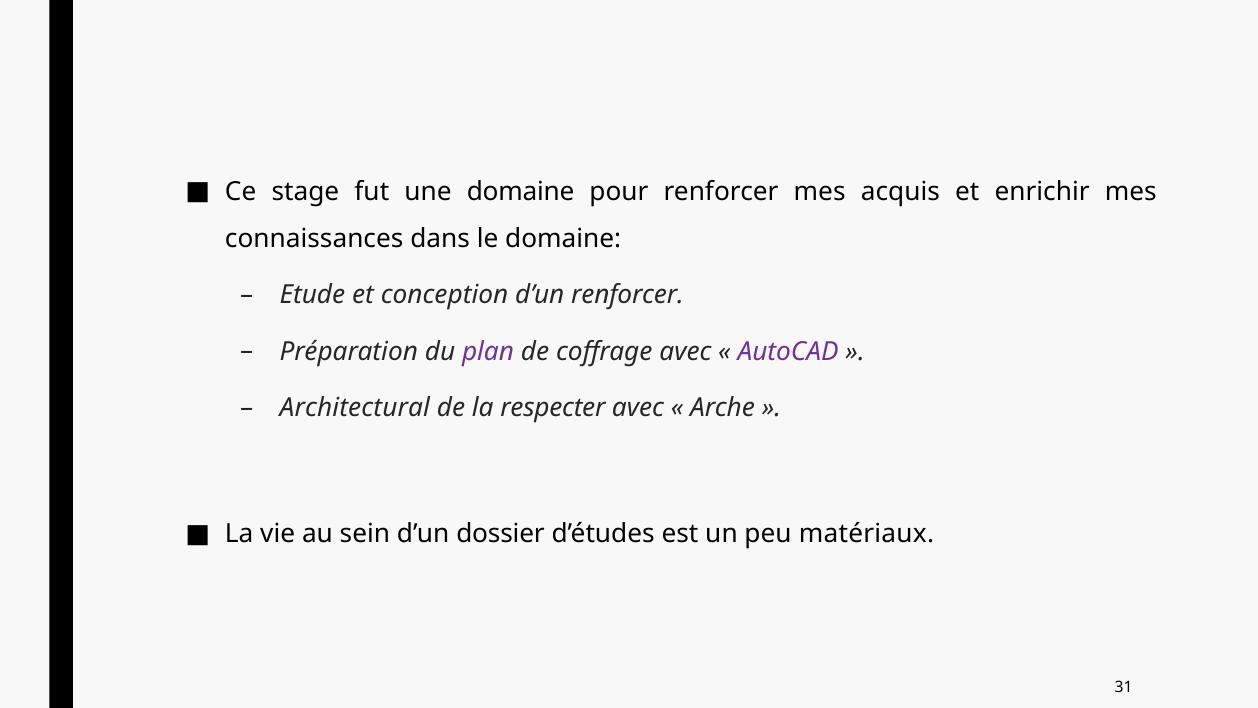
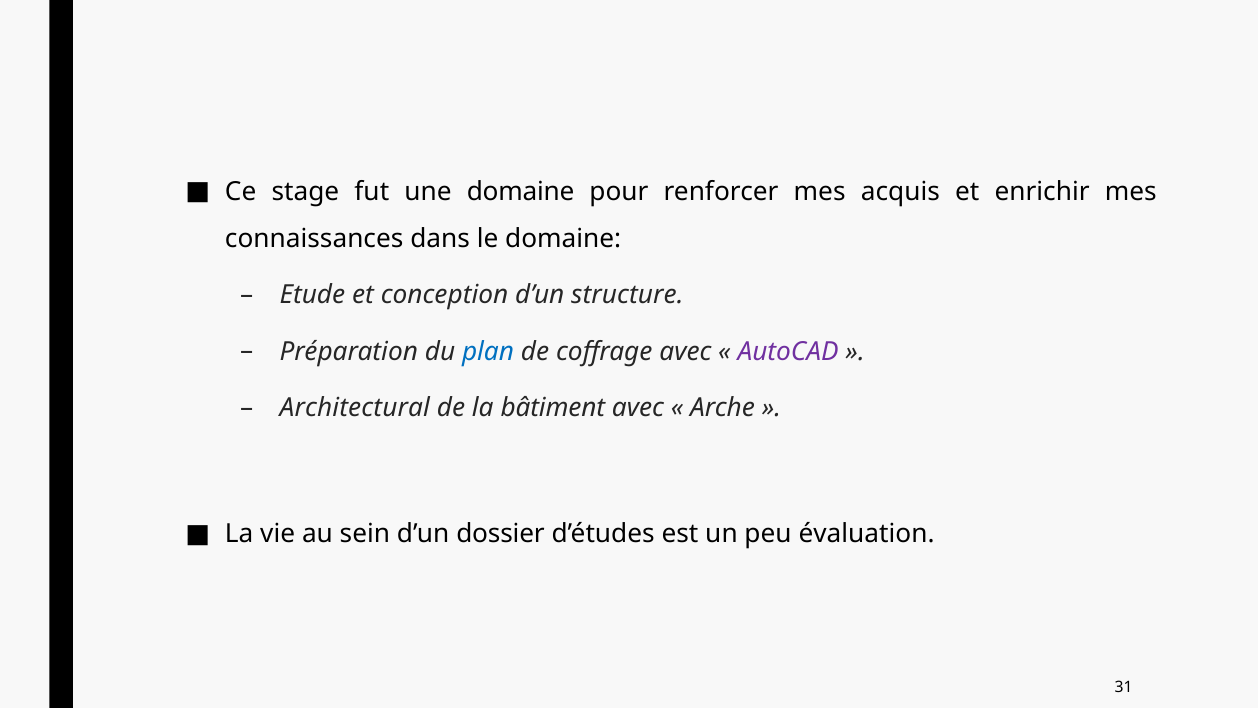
d’un renforcer: renforcer -> structure
plan colour: purple -> blue
respecter: respecter -> bâtiment
matériaux: matériaux -> évaluation
